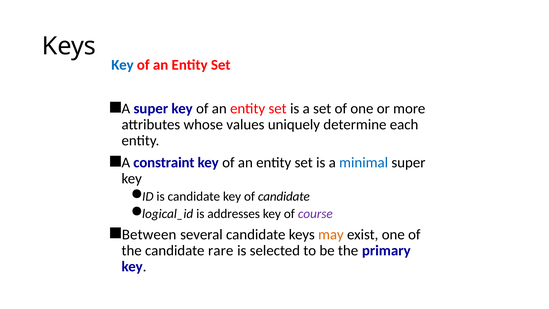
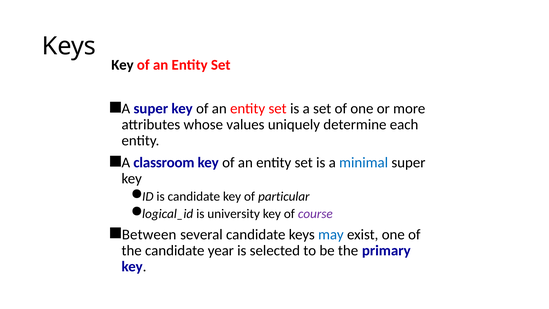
Key at (122, 65) colour: blue -> black
constraint: constraint -> classroom
of candidate: candidate -> particular
addresses: addresses -> university
may colour: orange -> blue
rare: rare -> year
